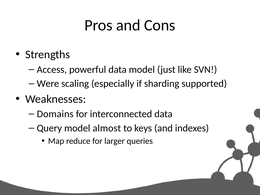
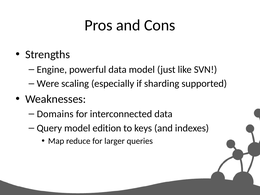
Access: Access -> Engine
almost: almost -> edition
